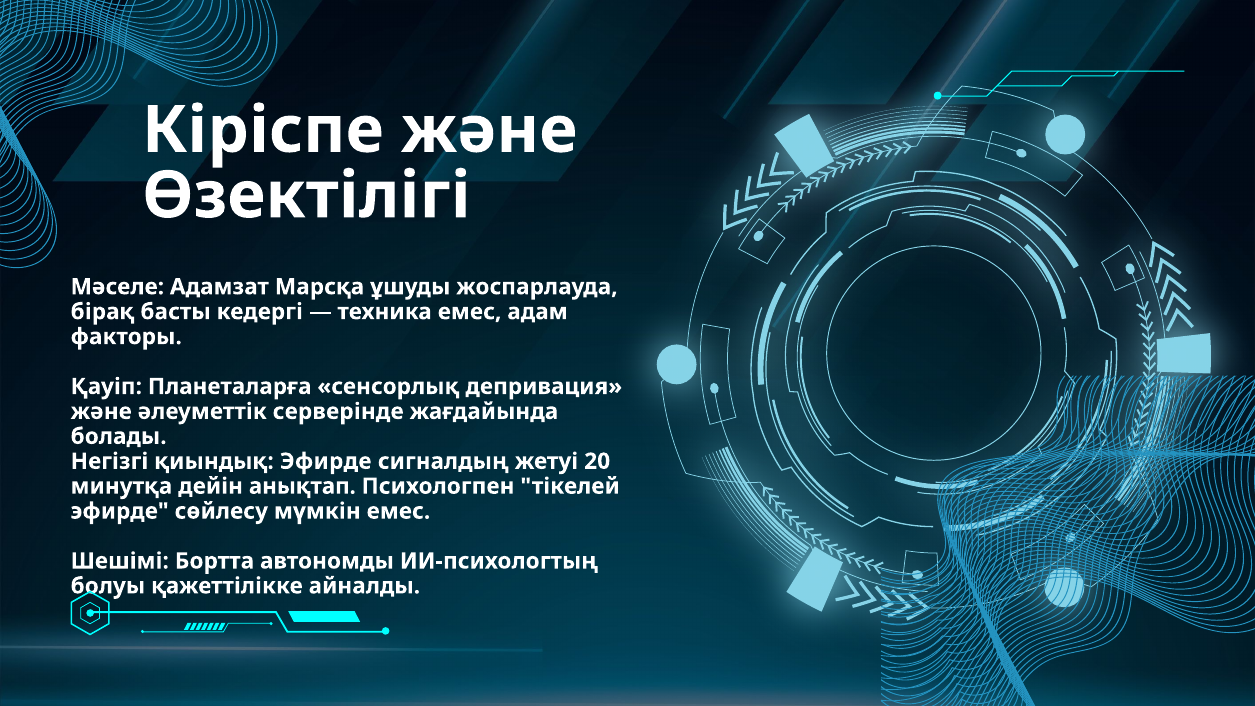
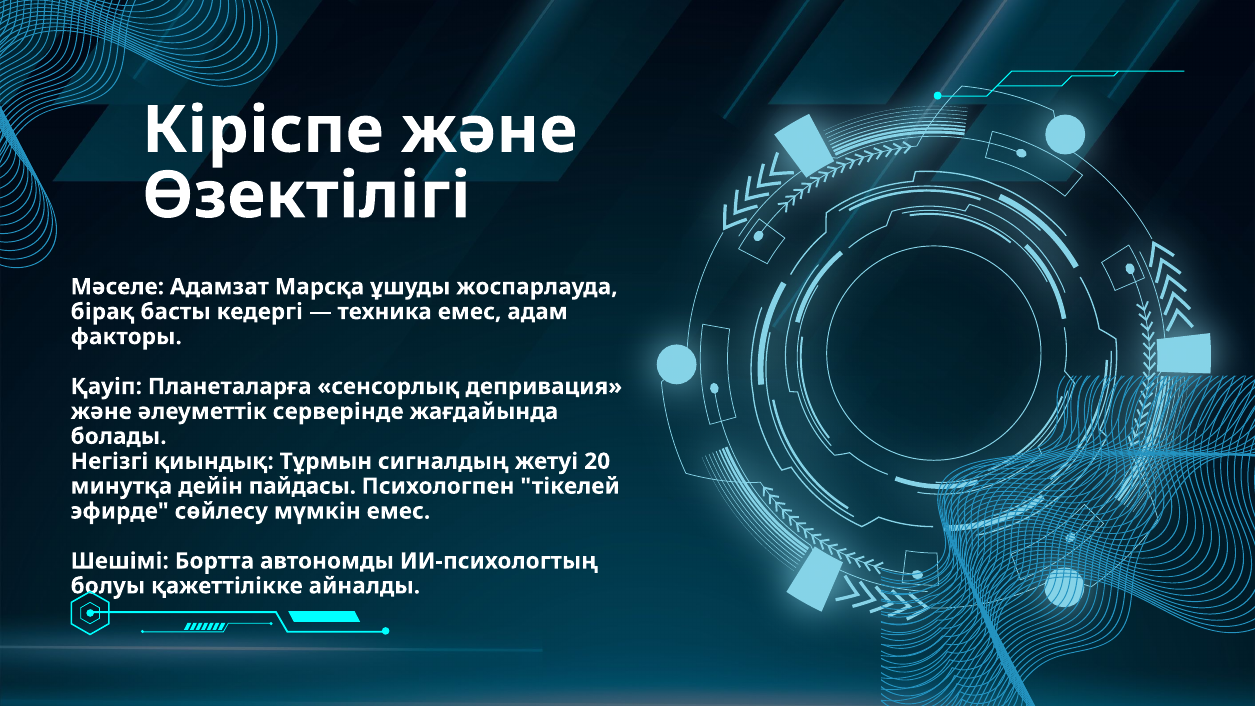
қиындық Эфирде: Эфирде -> Тұрмын
анықтап: анықтап -> пайдасы
